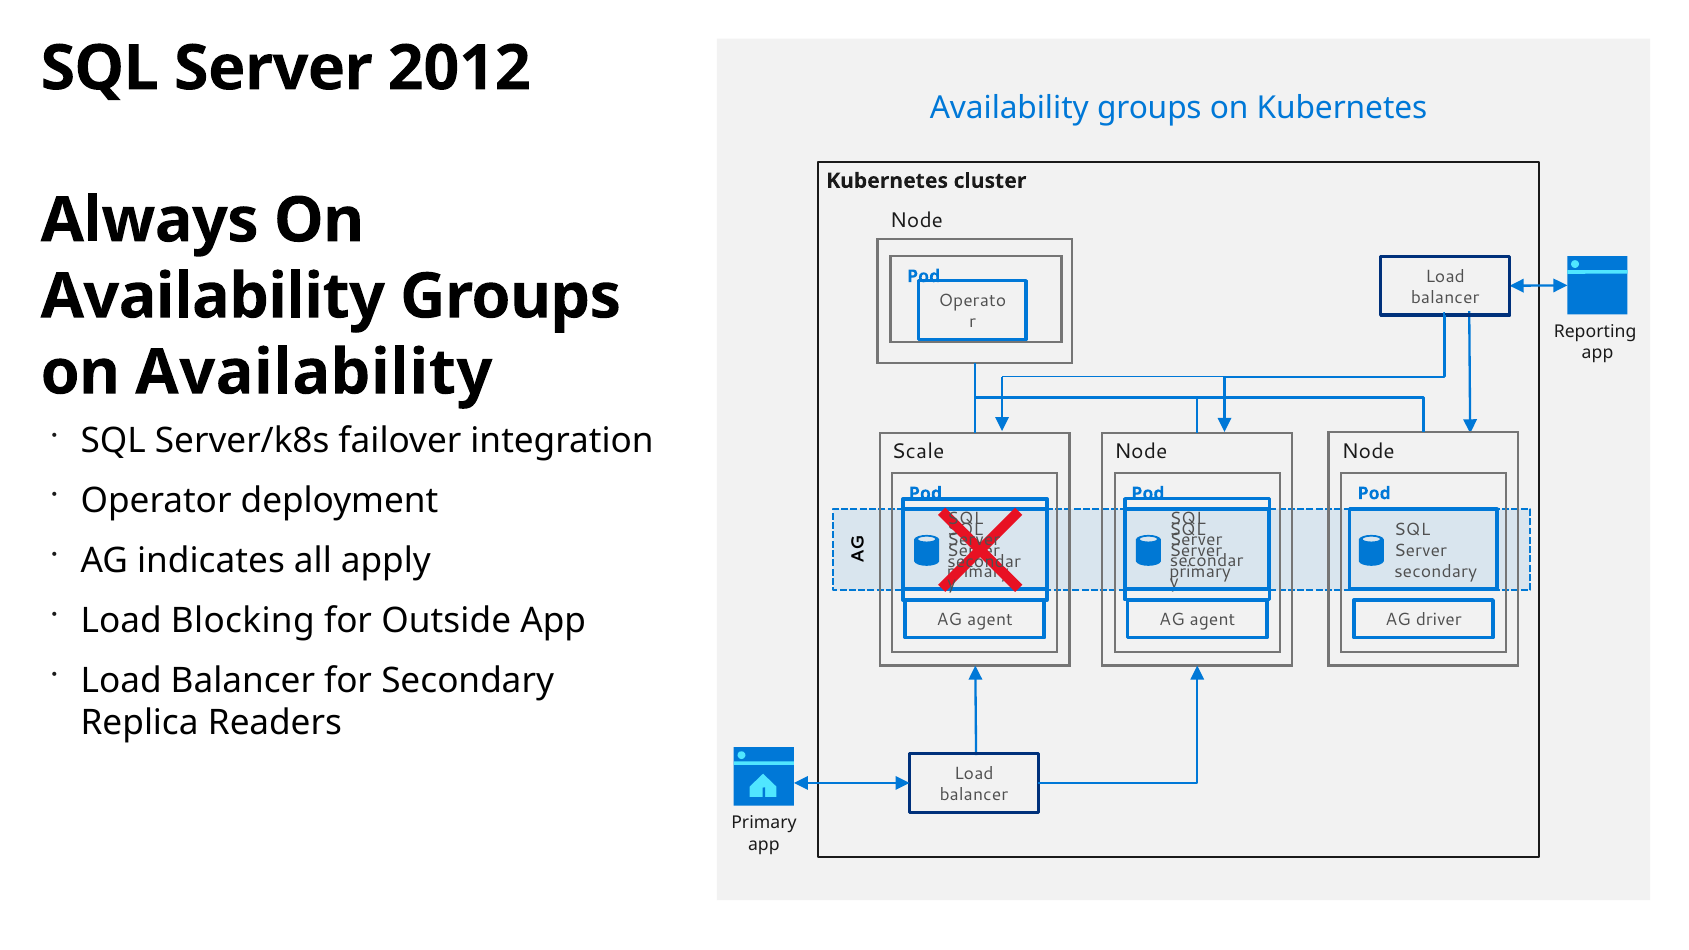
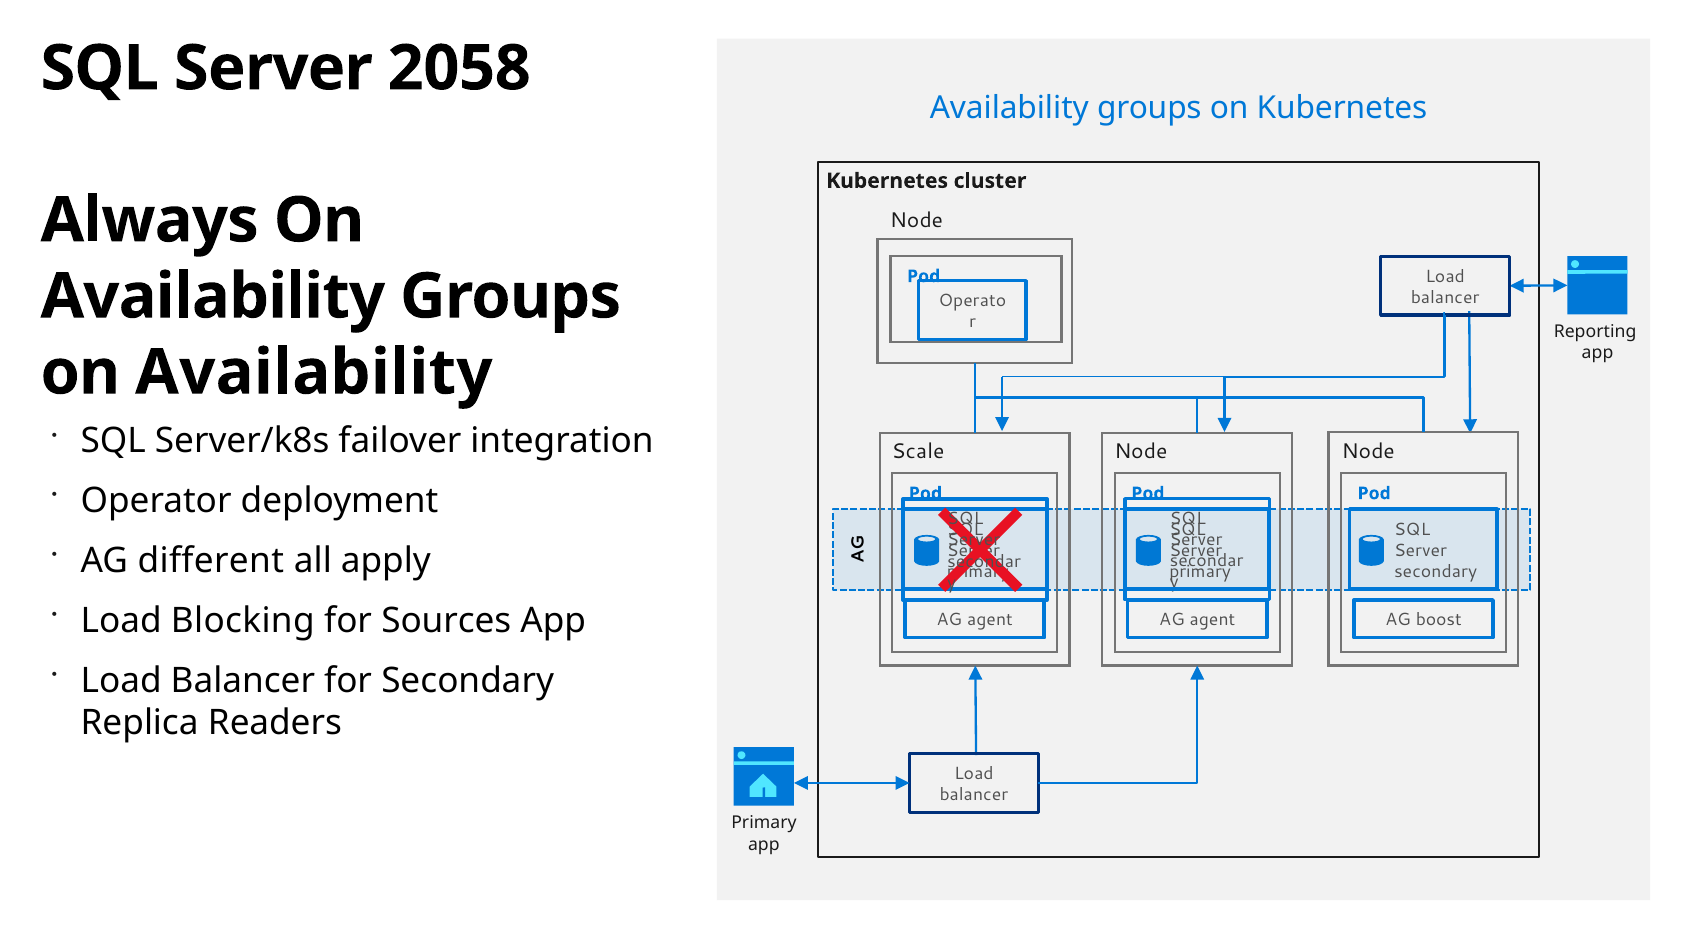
2012: 2012 -> 2058
indicates: indicates -> different
Outside: Outside -> Sources
driver: driver -> boost
